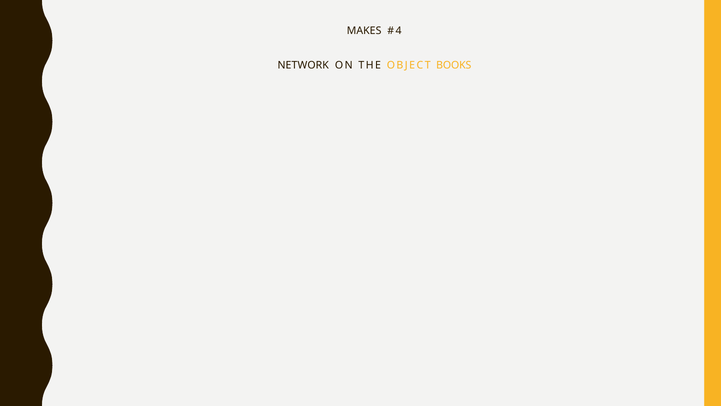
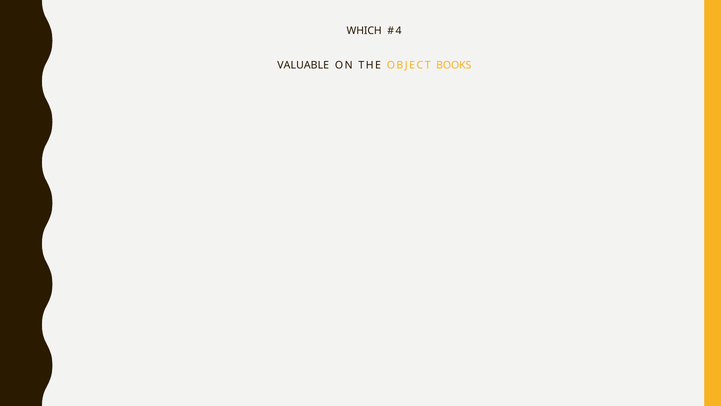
MAKES: MAKES -> WHICH
NETWORK: NETWORK -> VALUABLE
